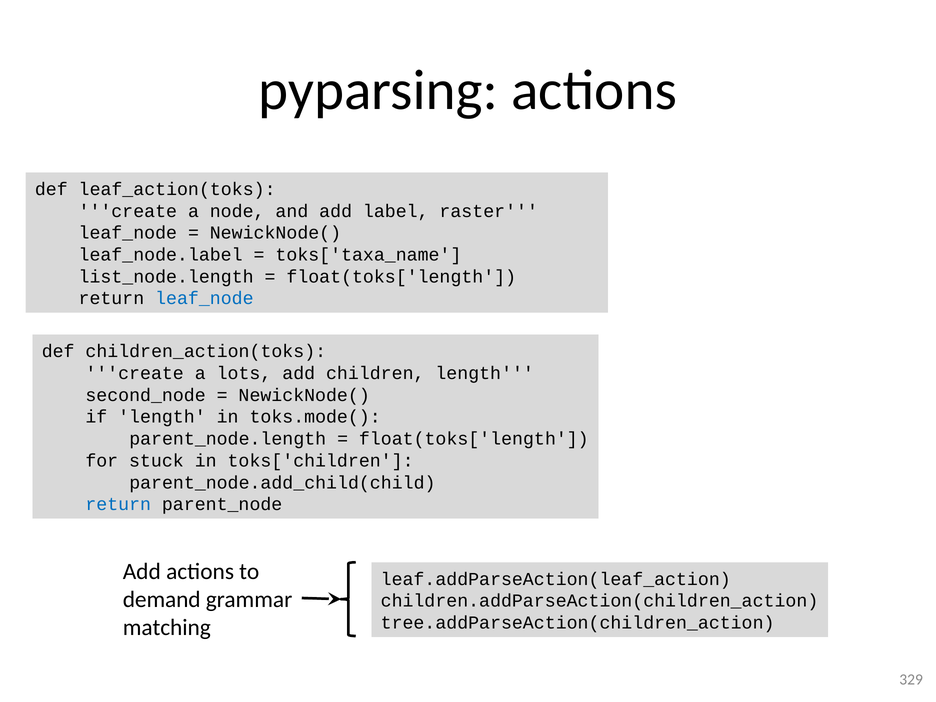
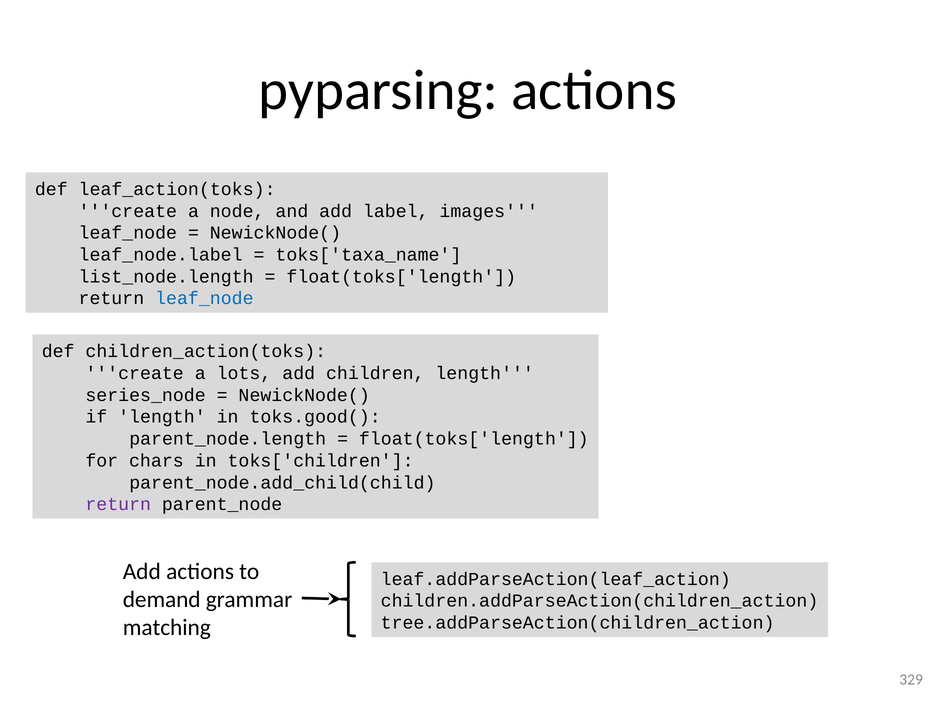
raster: raster -> images
second_node: second_node -> series_node
toks.mode(: toks.mode( -> toks.good(
stuck: stuck -> chars
return at (118, 504) colour: blue -> purple
